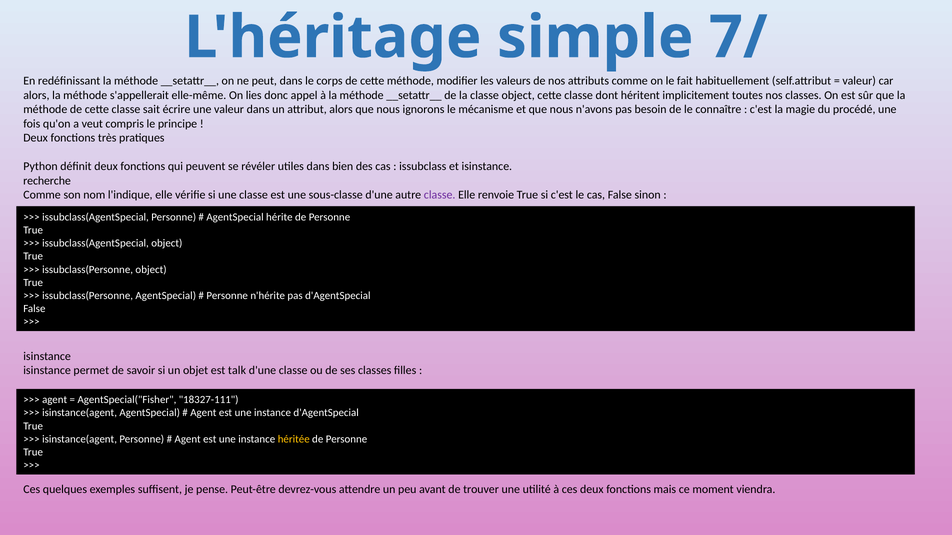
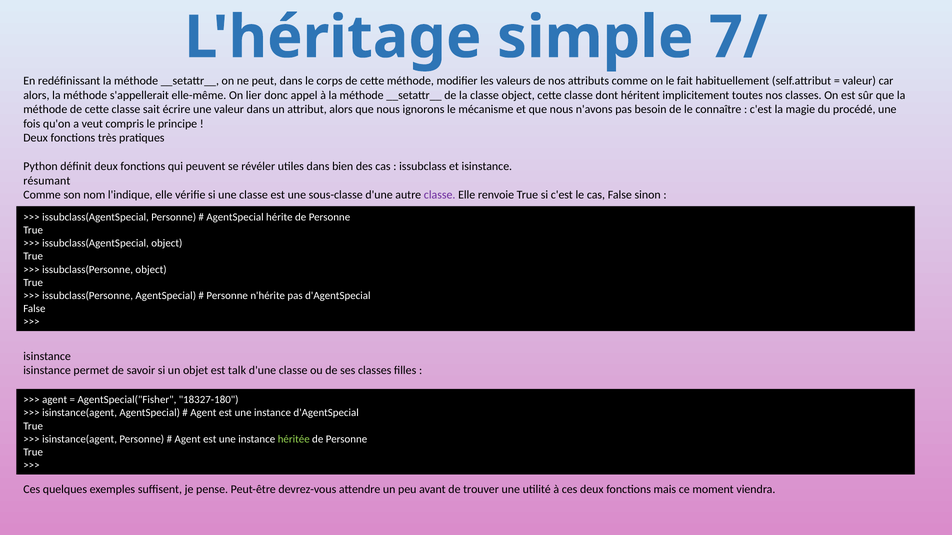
lies: lies -> lier
recherche: recherche -> résumant
18327-111: 18327-111 -> 18327-180
héritée colour: yellow -> light green
